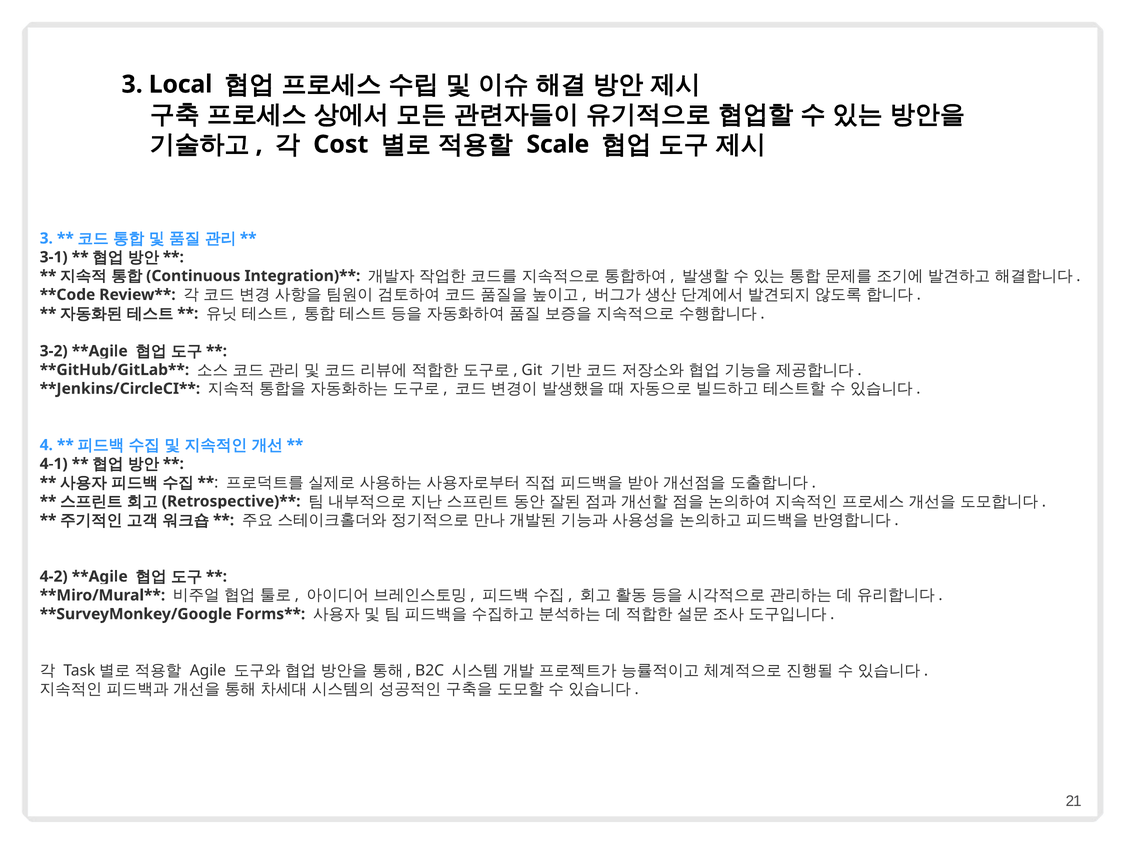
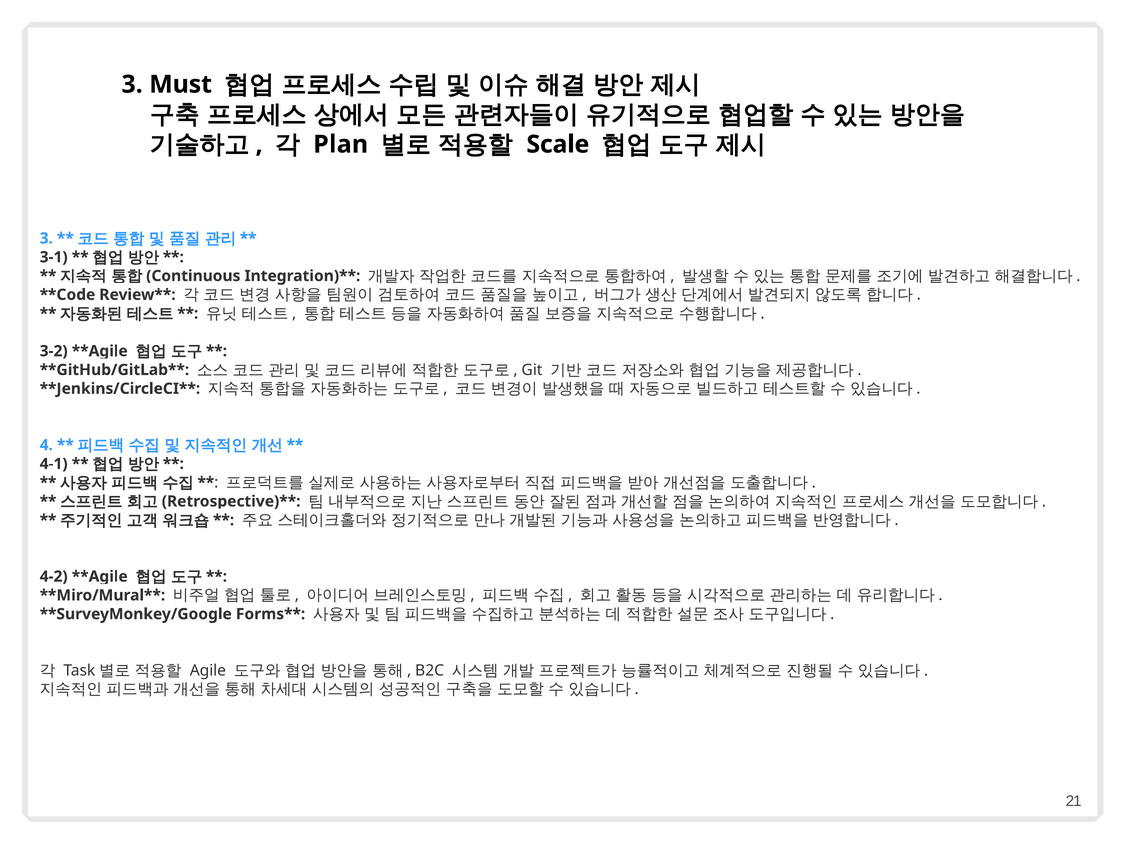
Local: Local -> Must
Cost: Cost -> Plan
